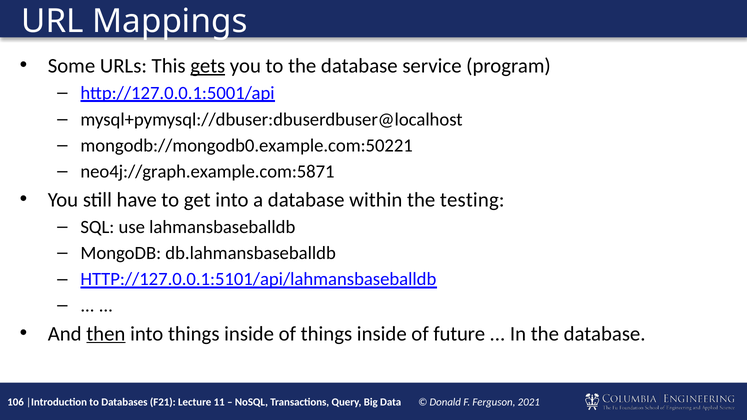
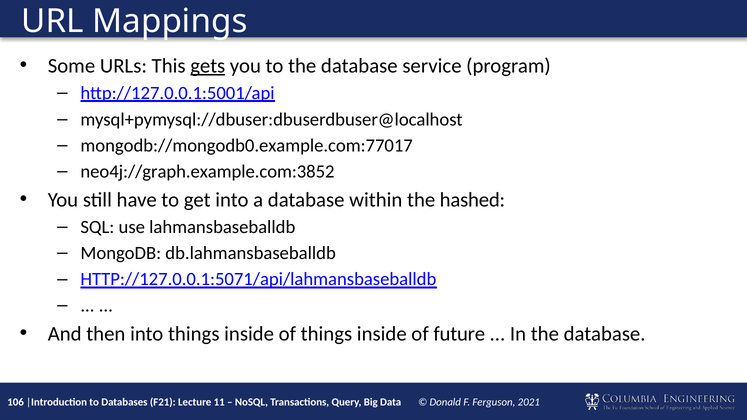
mongodb://mongodb0.example.com:50221: mongodb://mongodb0.example.com:50221 -> mongodb://mongodb0.example.com:77017
neo4j://graph.example.com:5871: neo4j://graph.example.com:5871 -> neo4j://graph.example.com:3852
testing: testing -> hashed
HTTP://127.0.0.1:5101/api/lahmansbaseballdb: HTTP://127.0.0.1:5101/api/lahmansbaseballdb -> HTTP://127.0.0.1:5071/api/lahmansbaseballdb
then underline: present -> none
